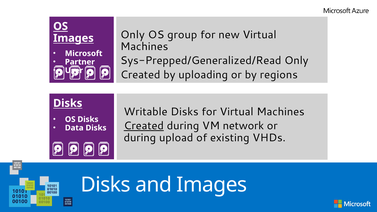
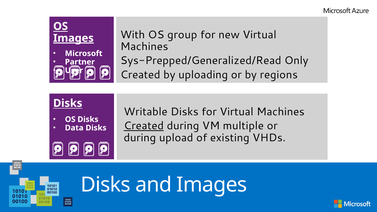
Only at (133, 35): Only -> With
Images at (73, 38) underline: none -> present
network: network -> multiple
